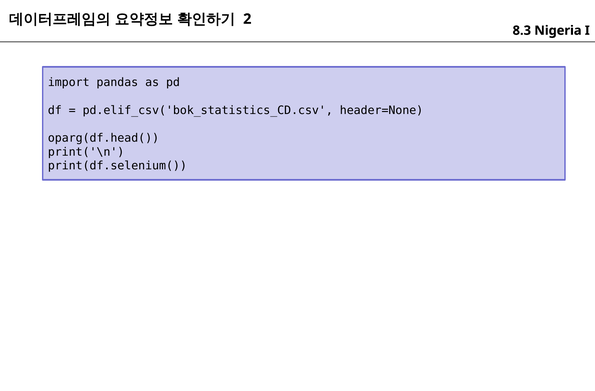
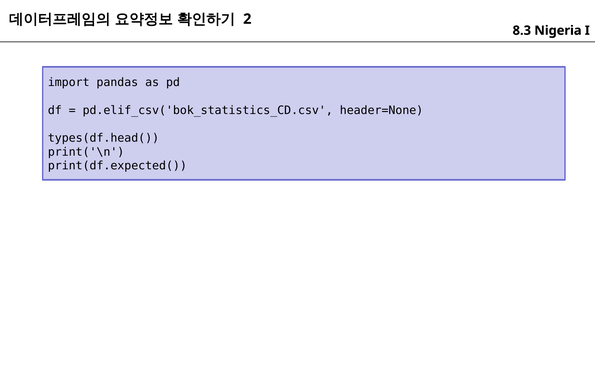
oparg(df.head(: oparg(df.head( -> types(df.head(
print(df.selenium(: print(df.selenium( -> print(df.expected(
